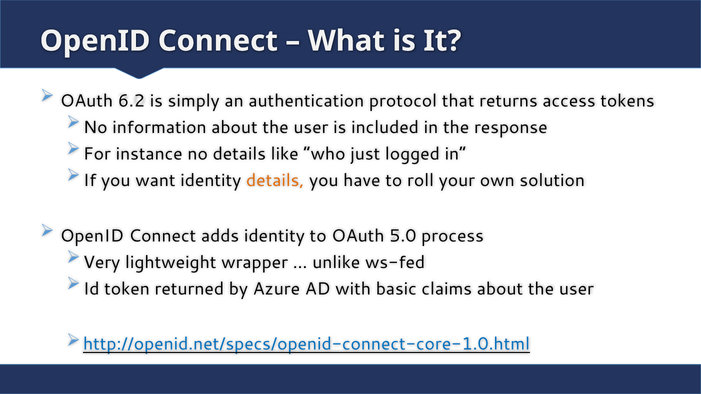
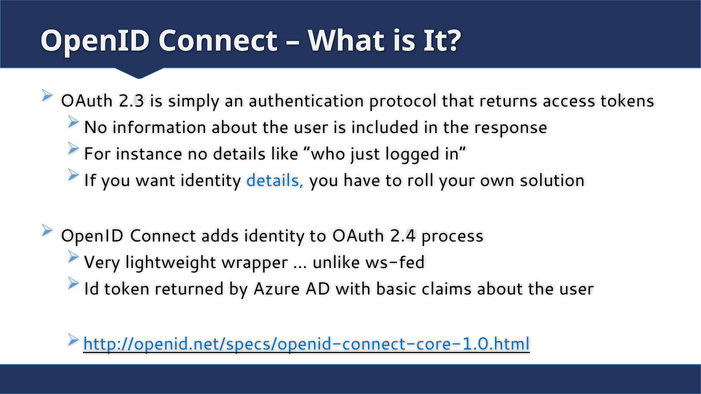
6.2: 6.2 -> 2.3
details at (275, 181) colour: orange -> blue
5.0: 5.0 -> 2.4
